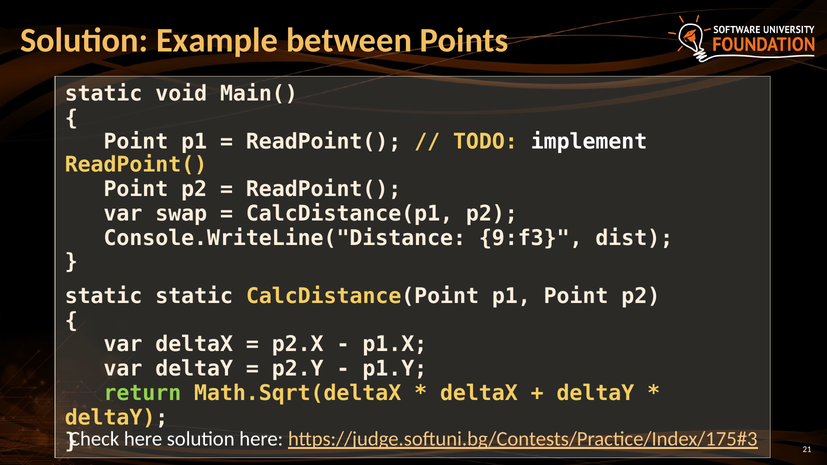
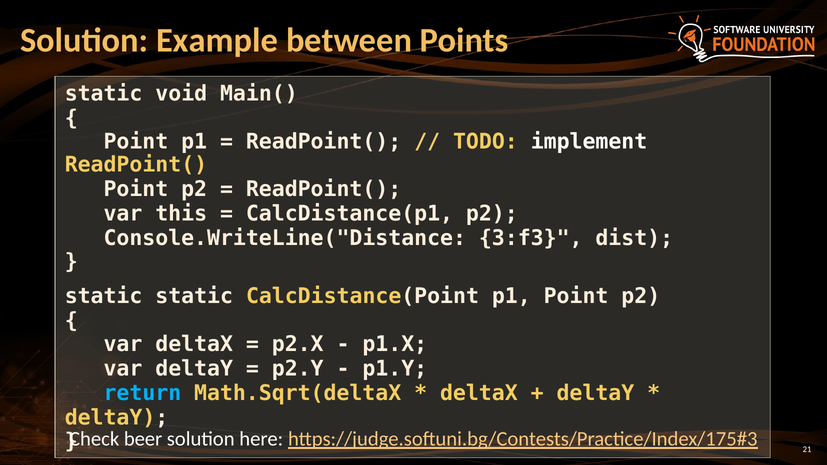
swap: swap -> this
9:f3: 9:f3 -> 3:f3
return colour: light green -> light blue
here at (143, 439): here -> beer
